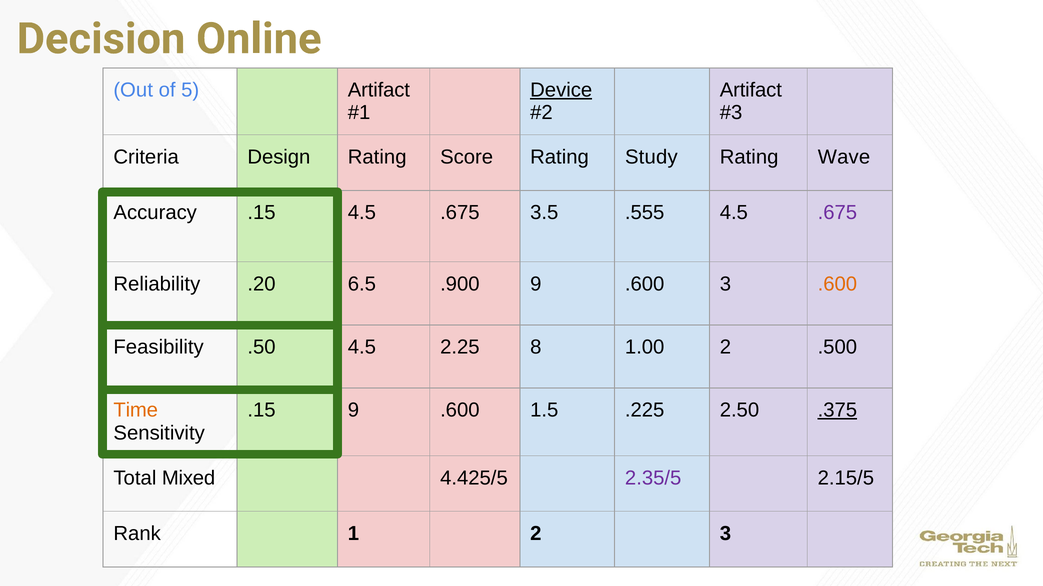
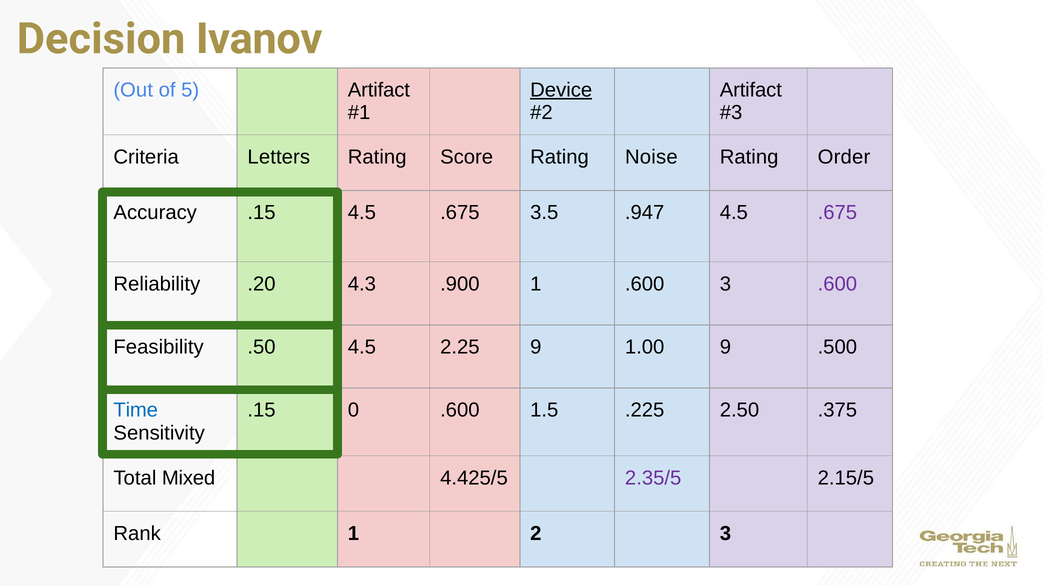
Online: Online -> Ivanov
Design: Design -> Letters
Study: Study -> Noise
Wave: Wave -> Order
.555: .555 -> .947
6.5: 6.5 -> 4.3
.900 9: 9 -> 1
.600 at (837, 284) colour: orange -> purple
2.25 8: 8 -> 9
1.00 2: 2 -> 9
Time colour: orange -> blue
.15 9: 9 -> 0
.375 underline: present -> none
